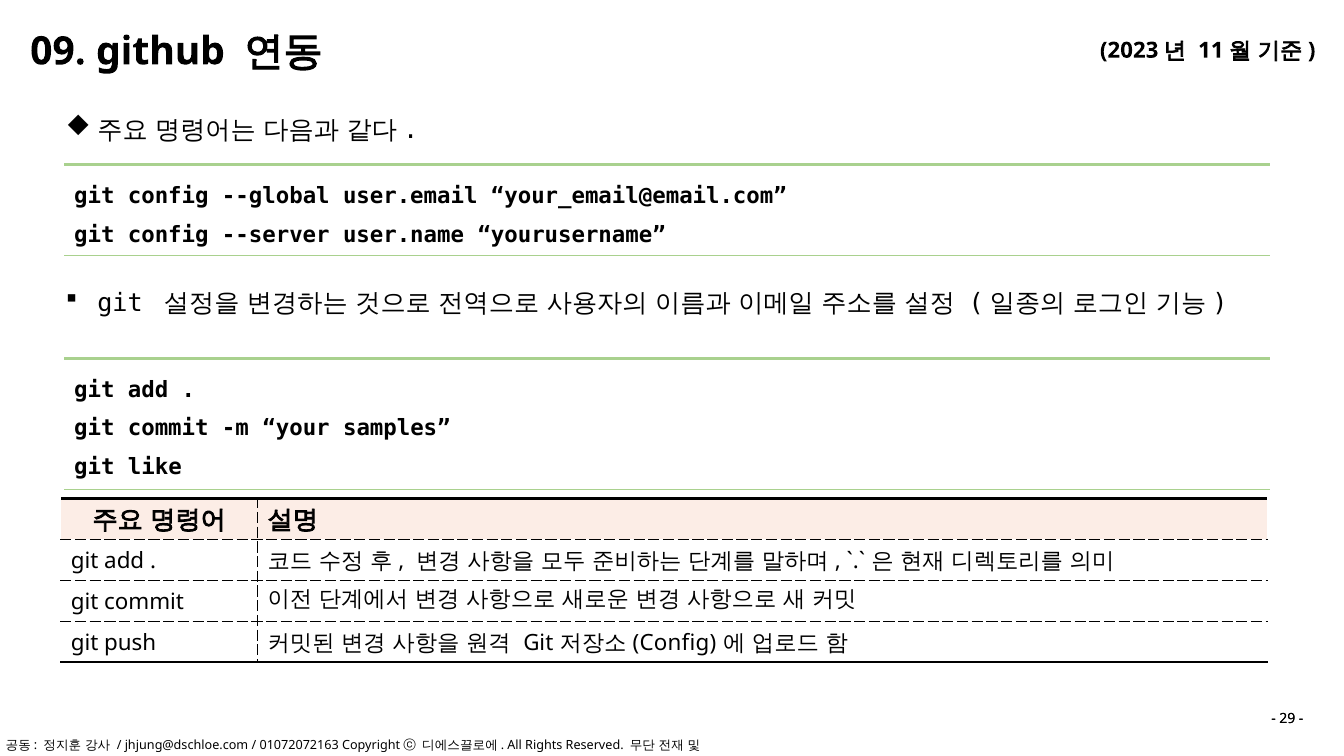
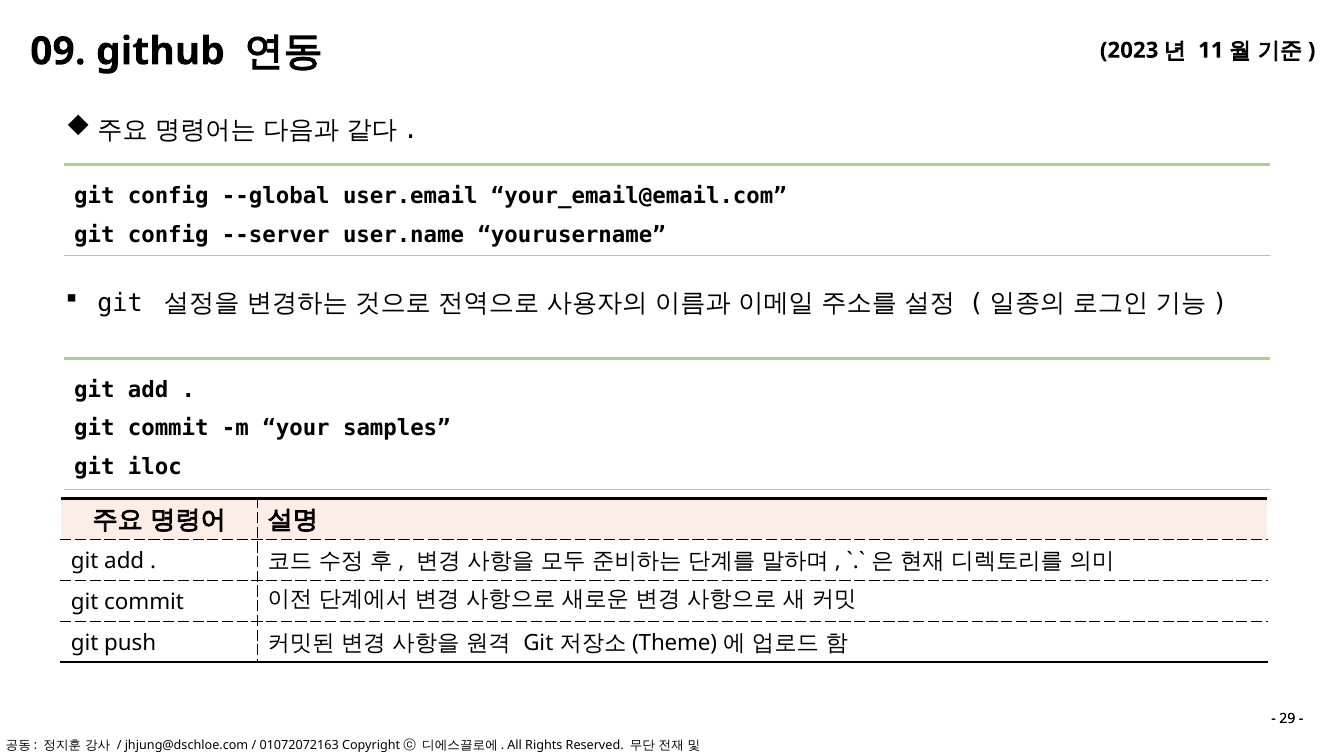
like: like -> iloc
Config at (674, 643): Config -> Theme
